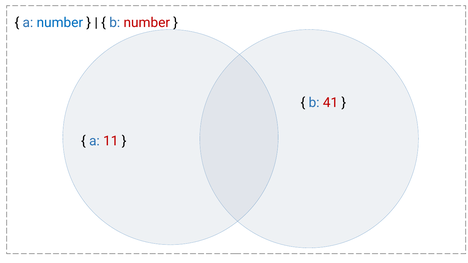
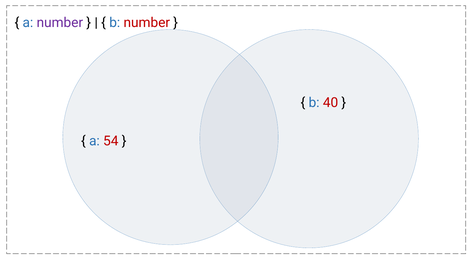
number at (60, 23) colour: blue -> purple
41: 41 -> 40
11: 11 -> 54
